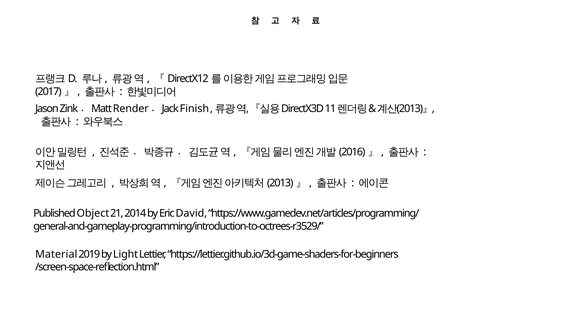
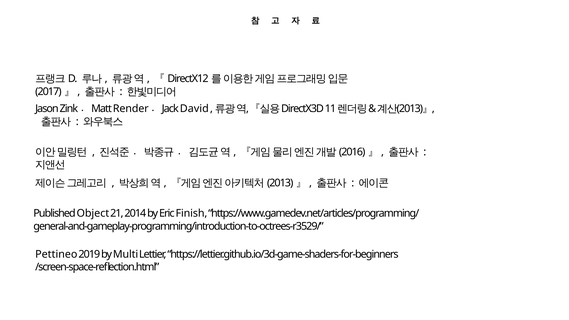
Finish: Finish -> David
David: David -> Finish
Material: Material -> Pettineo
Light: Light -> Multi
